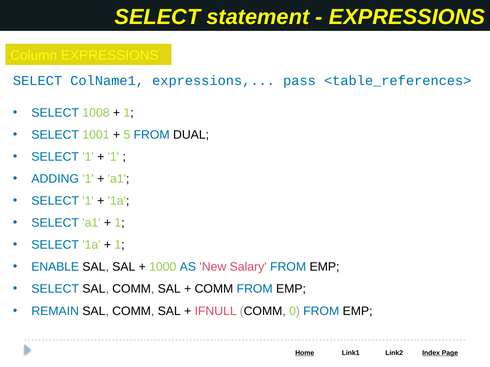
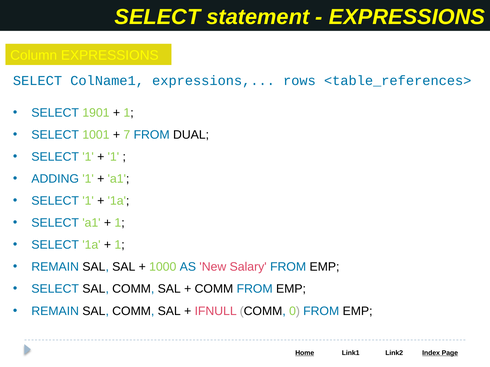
pass: pass -> rows
1008: 1008 -> 1901
5: 5 -> 7
ENABLE at (55, 267): ENABLE -> REMAIN
